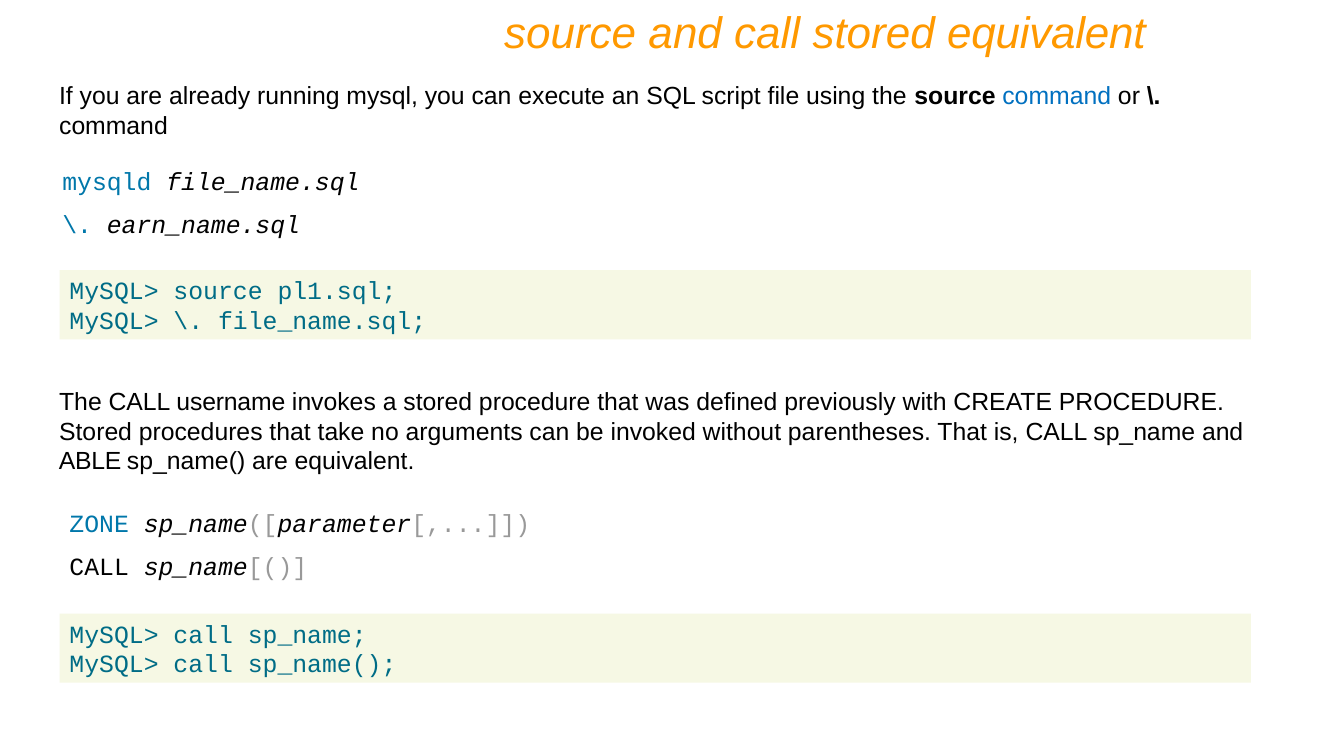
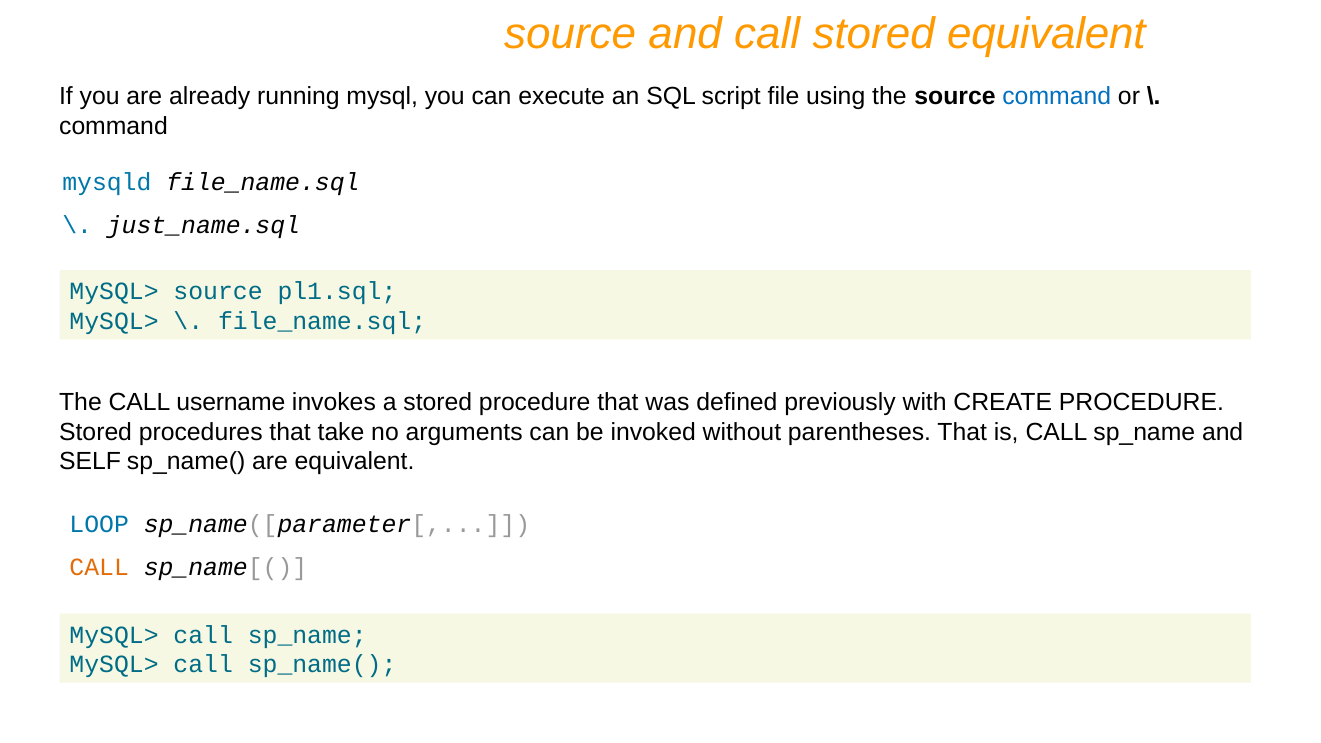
earn_name.sql: earn_name.sql -> just_name.sql
ABLE: ABLE -> SELF
ZONE: ZONE -> LOOP
CALL at (99, 568) colour: black -> orange
